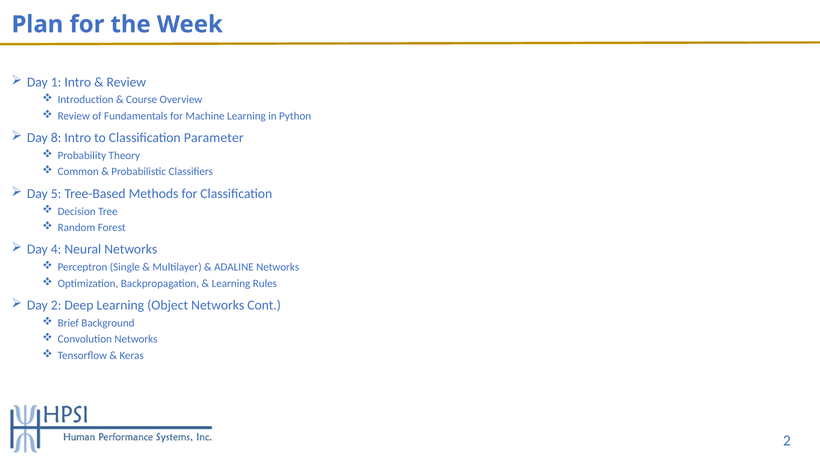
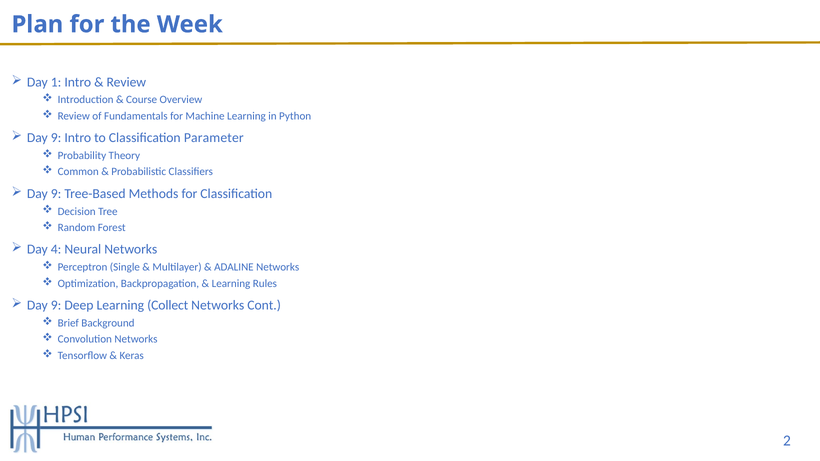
8 at (56, 138): 8 -> 9
5 at (56, 194): 5 -> 9
2 at (56, 305): 2 -> 9
Object: Object -> Collect
